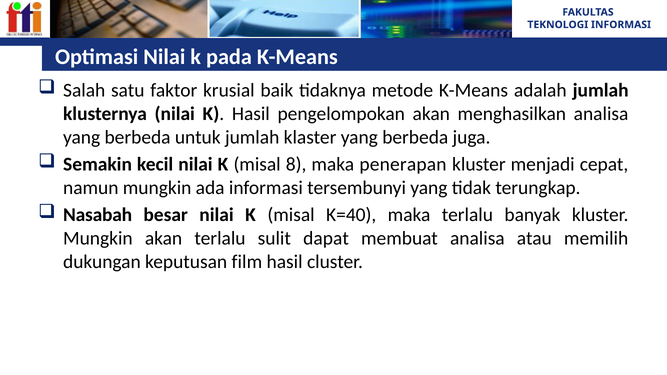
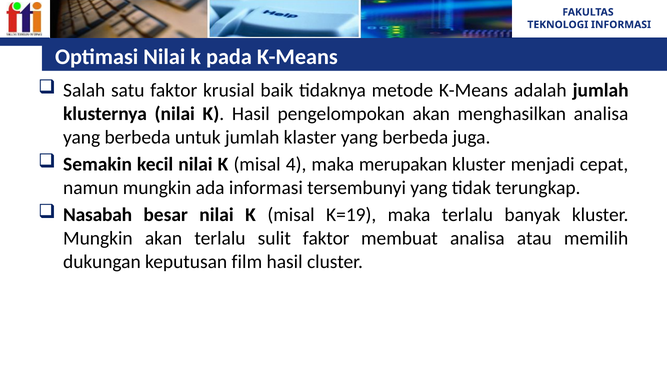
8: 8 -> 4
penerapan: penerapan -> merupakan
K=40: K=40 -> K=19
sulit dapat: dapat -> faktor
